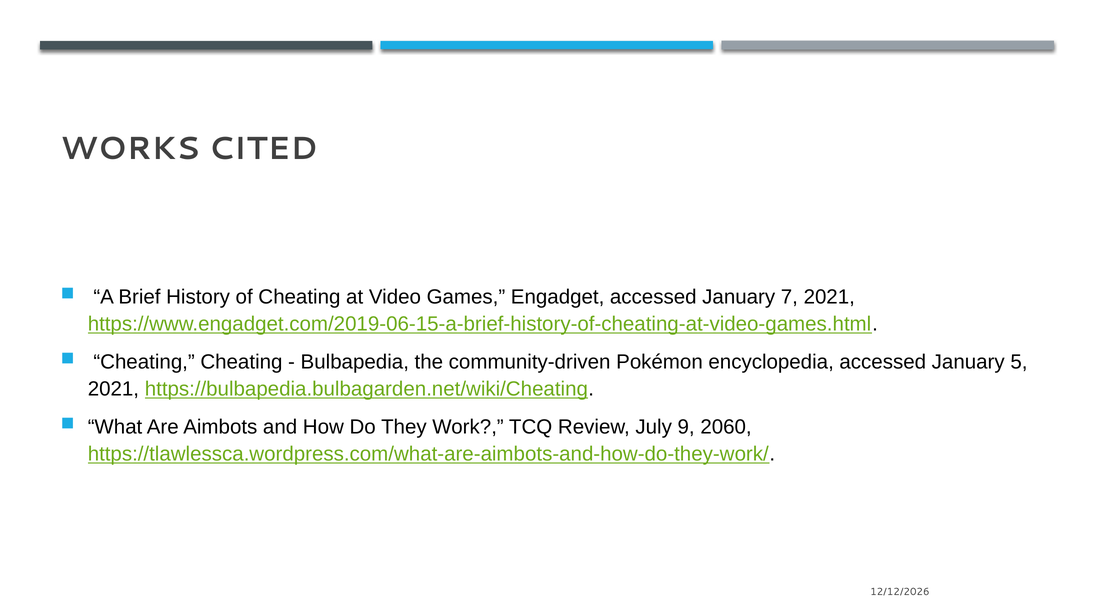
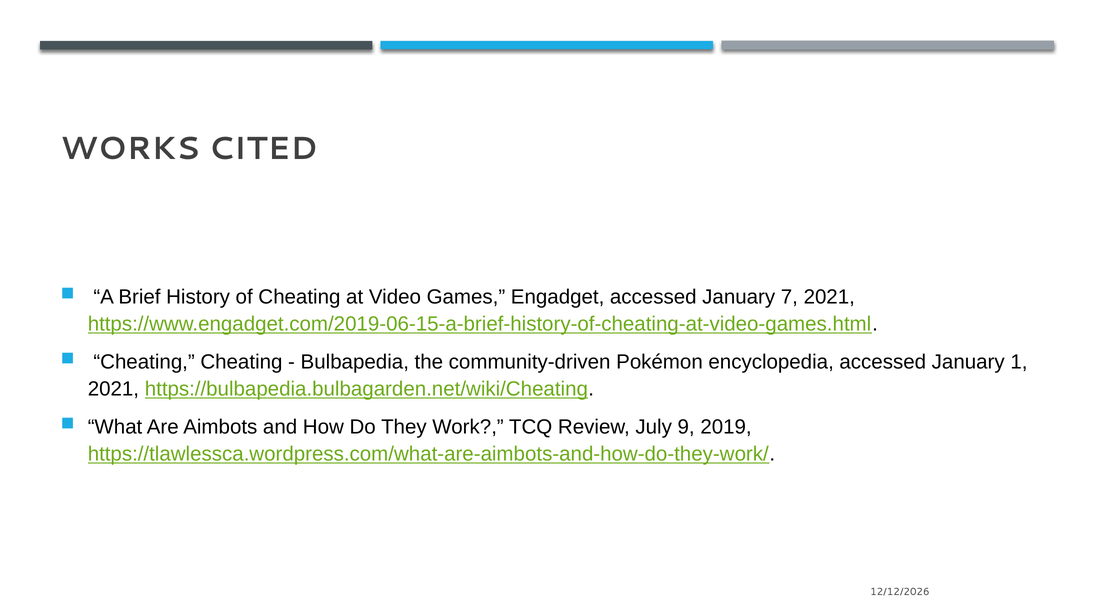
5: 5 -> 1
2060: 2060 -> 2019
